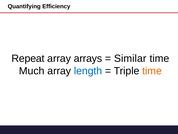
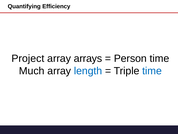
Repeat: Repeat -> Project
Similar: Similar -> Person
time at (152, 71) colour: orange -> blue
